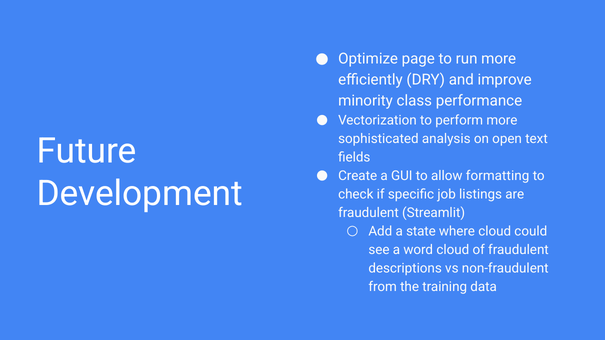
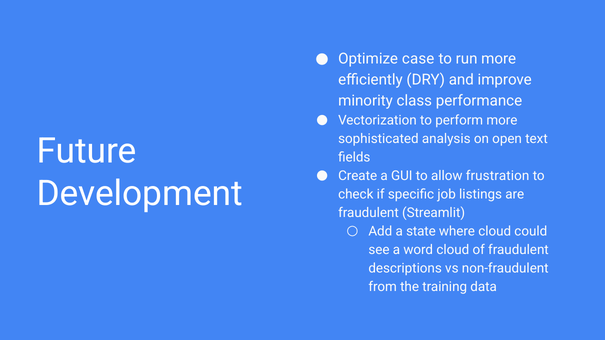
page: page -> case
formatting: formatting -> frustration
